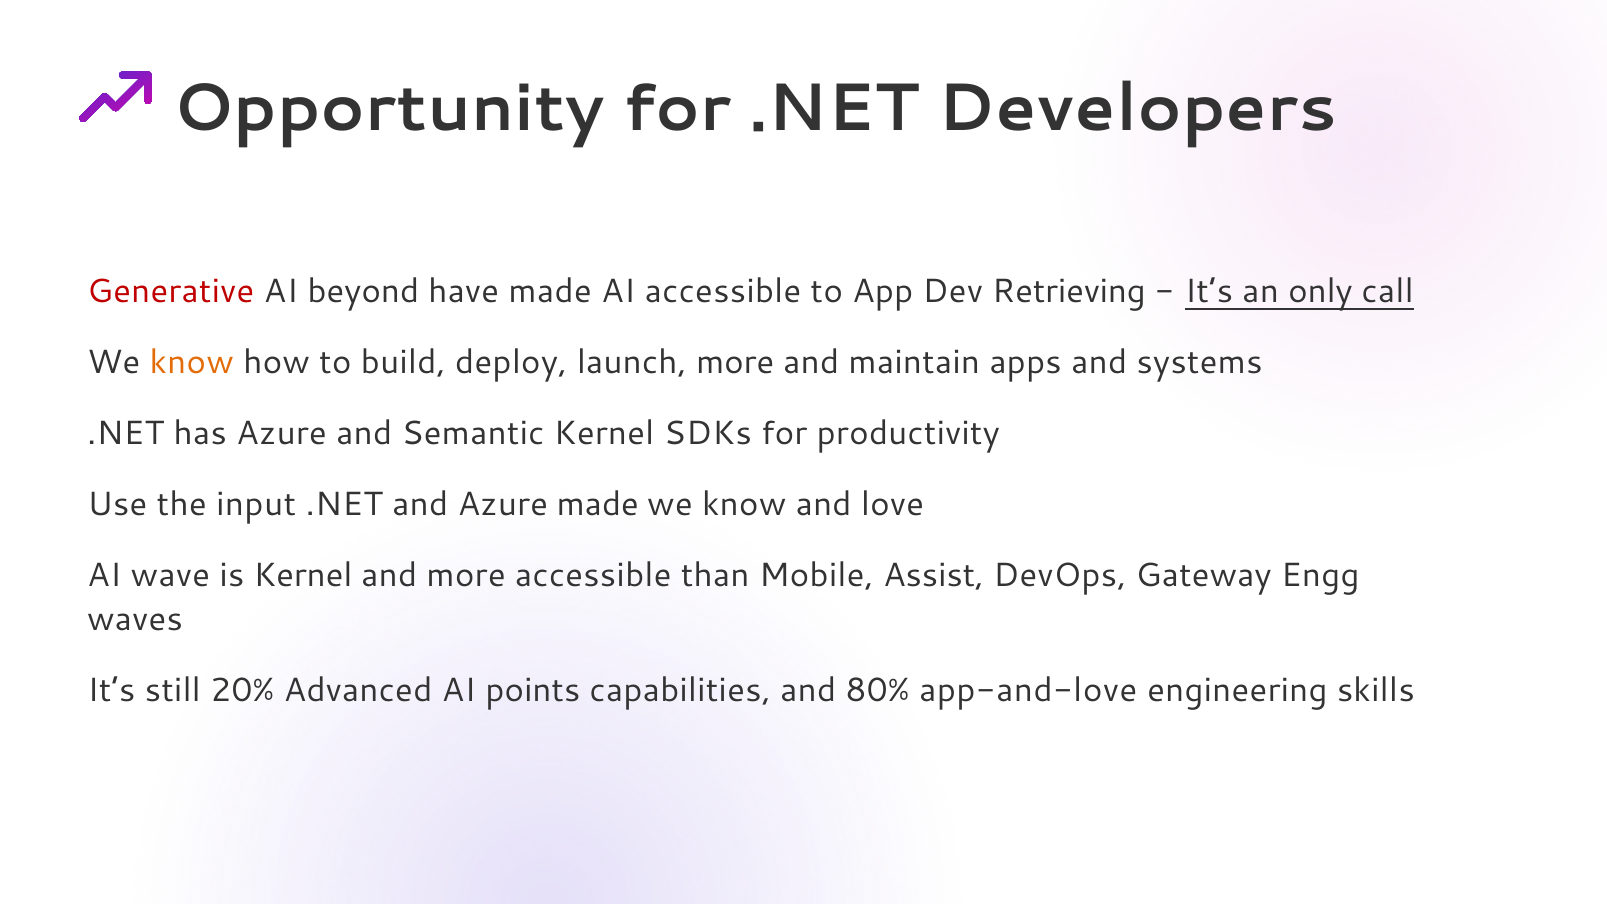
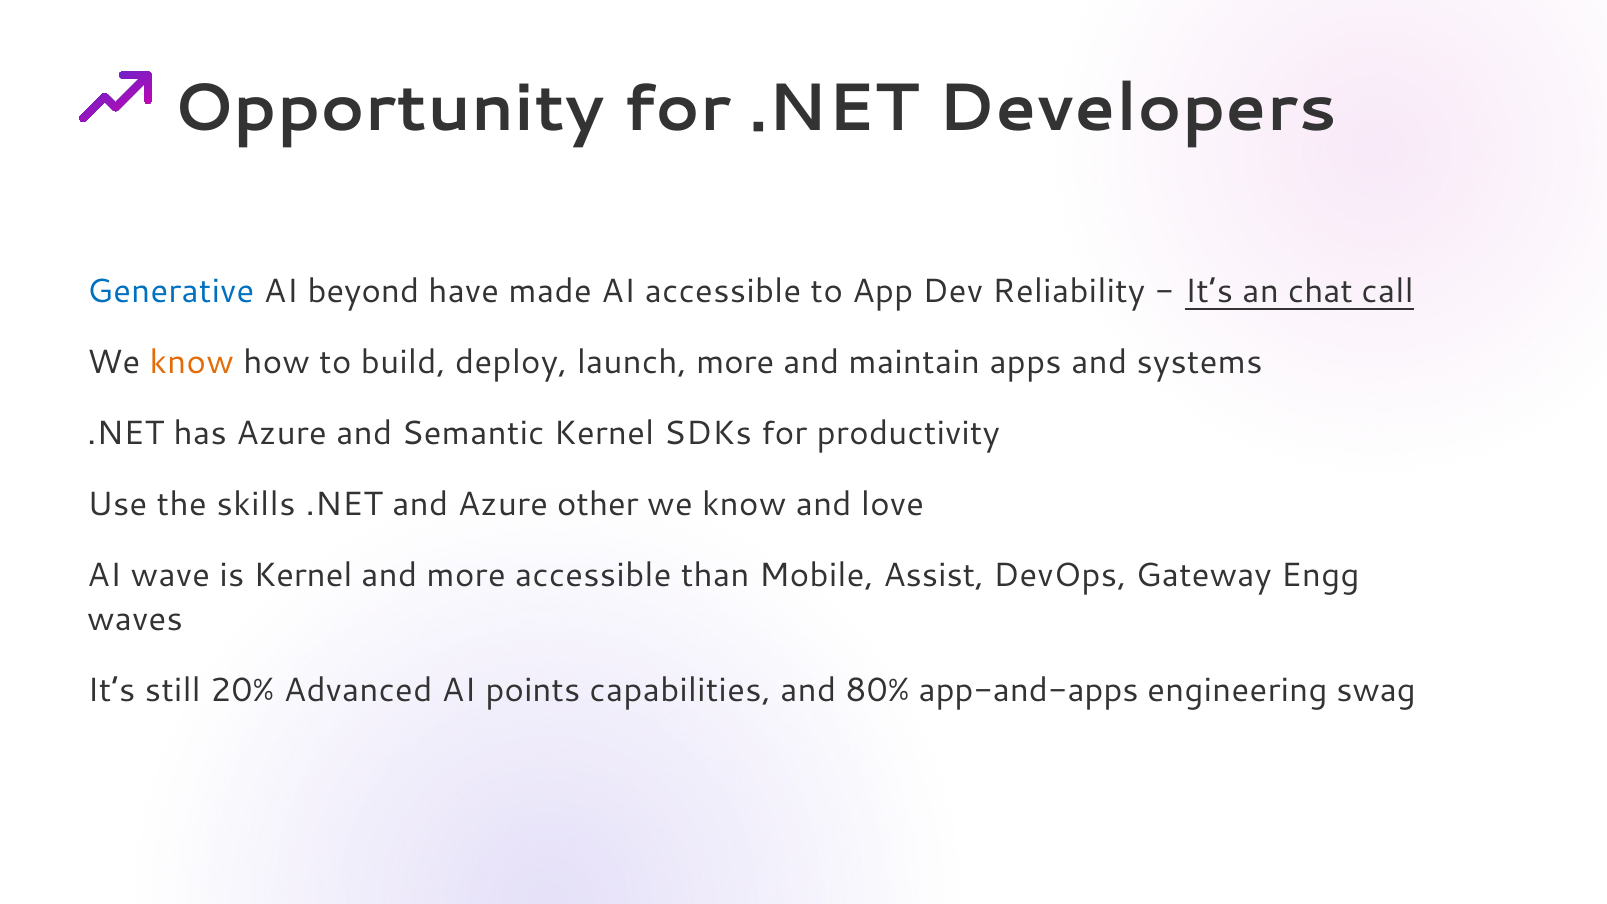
Generative colour: red -> blue
Retrieving: Retrieving -> Reliability
only: only -> chat
input: input -> skills
Azure made: made -> other
app-and-love: app-and-love -> app-and-apps
skills: skills -> swag
